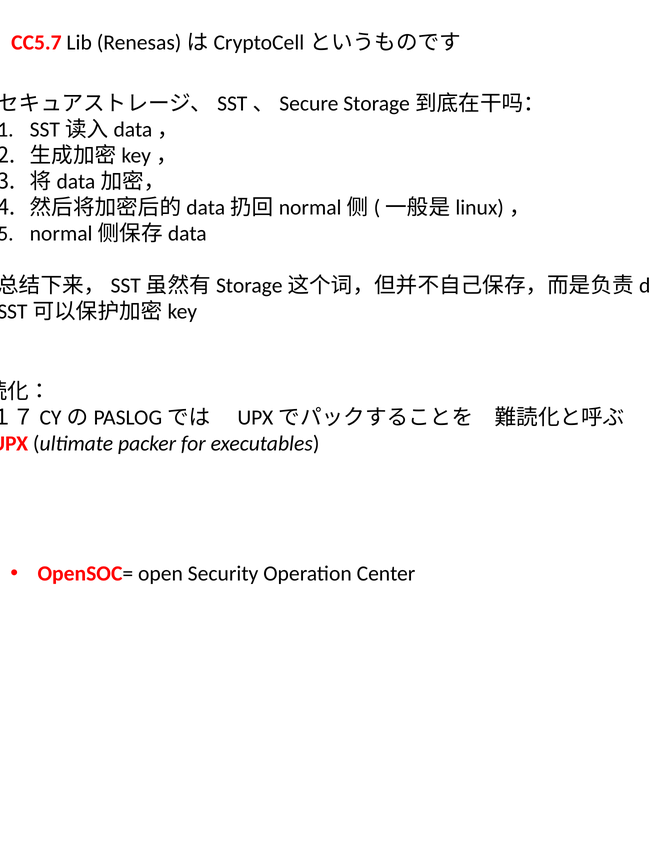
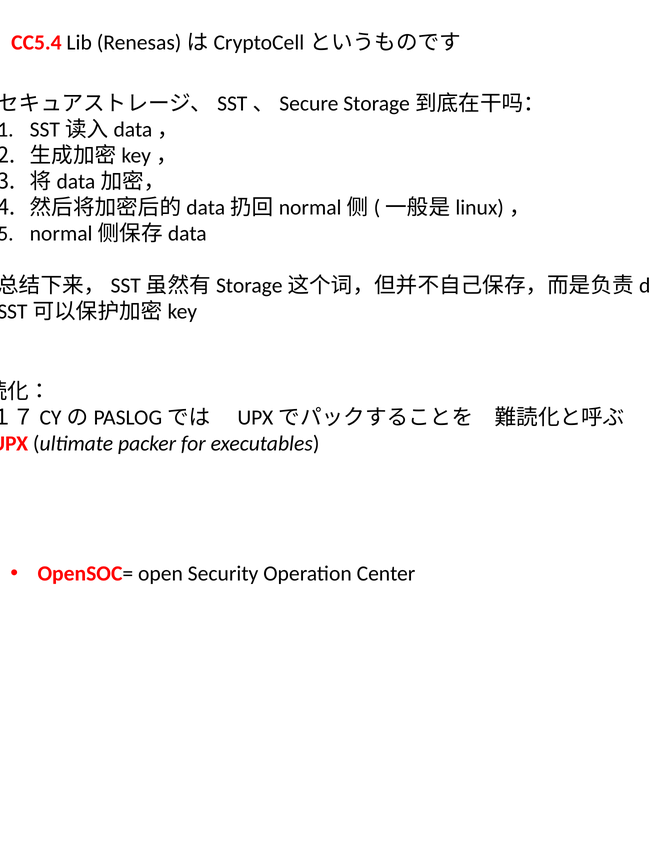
CC5.7: CC5.7 -> CC5.4
